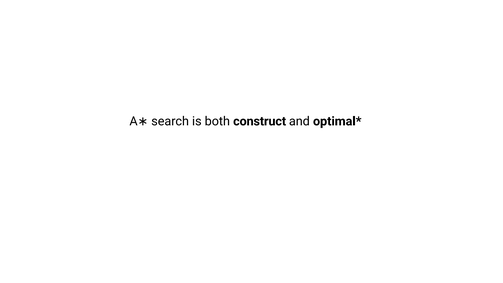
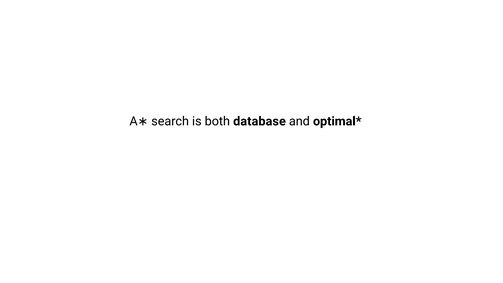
construct: construct -> database
